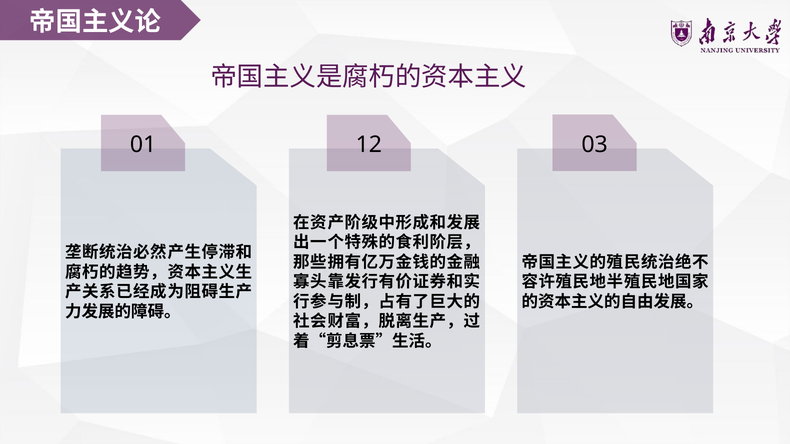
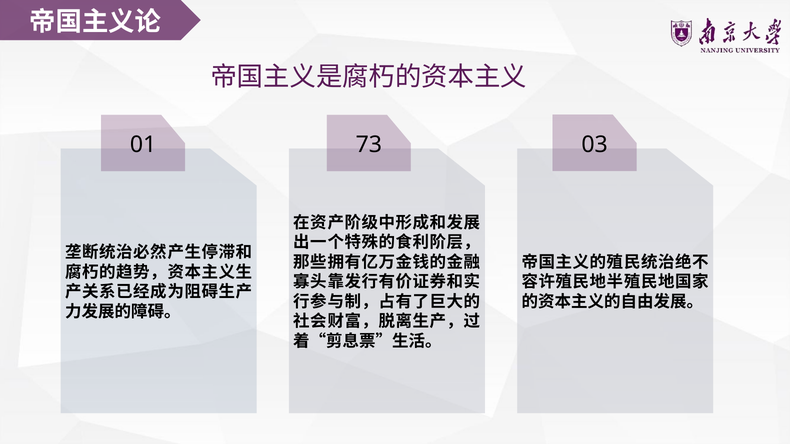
12: 12 -> 73
